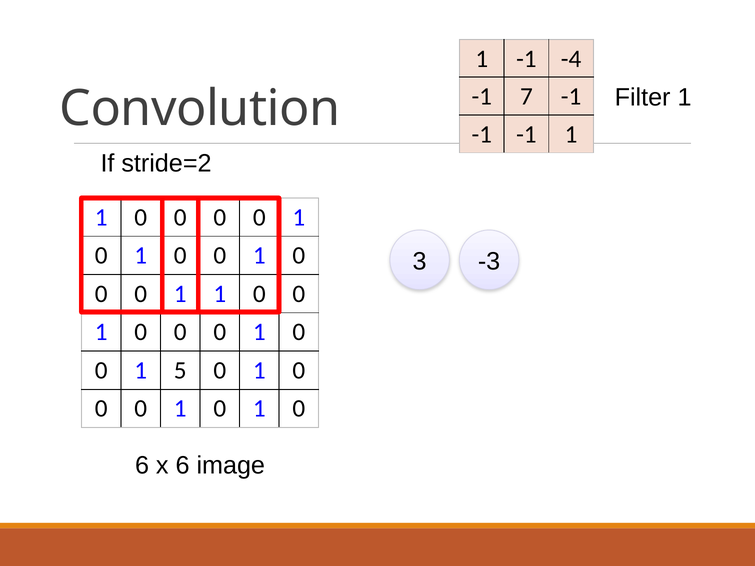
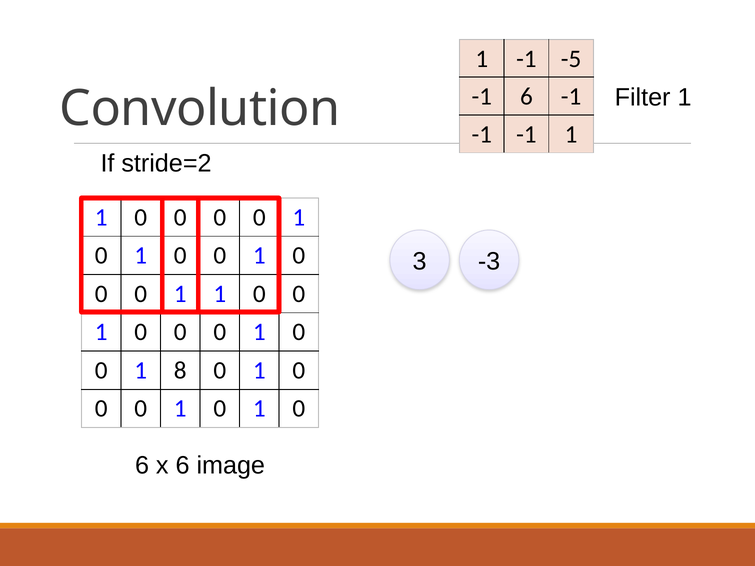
-4: -4 -> -5
-1 7: 7 -> 6
5: 5 -> 8
